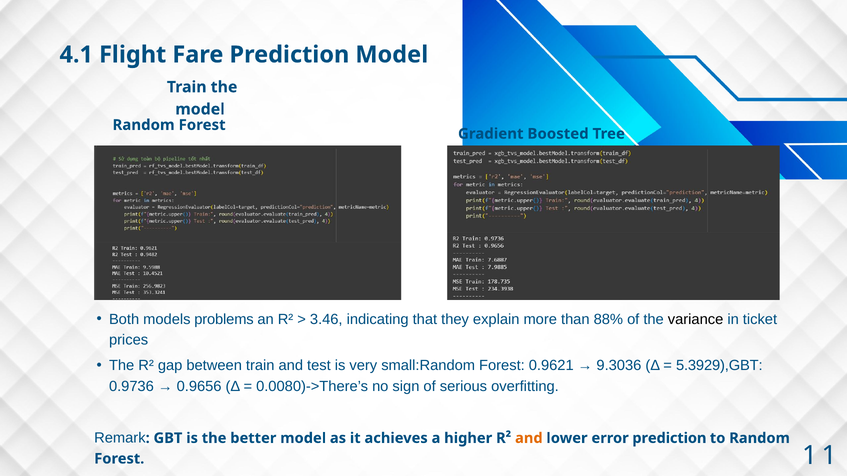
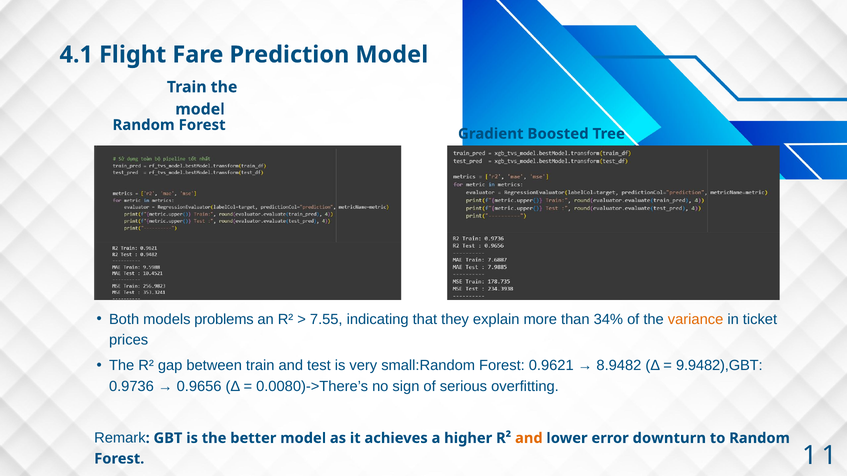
3.46: 3.46 -> 7.55
88%: 88% -> 34%
variance colour: black -> orange
9.3036: 9.3036 -> 8.9482
5.3929),GBT: 5.3929),GBT -> 9.9482),GBT
error prediction: prediction -> downturn
